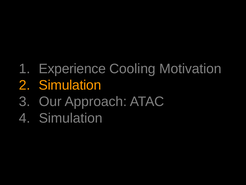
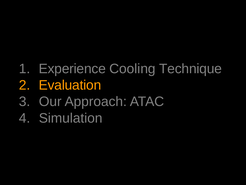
Motivation: Motivation -> Technique
Simulation at (70, 85): Simulation -> Evaluation
